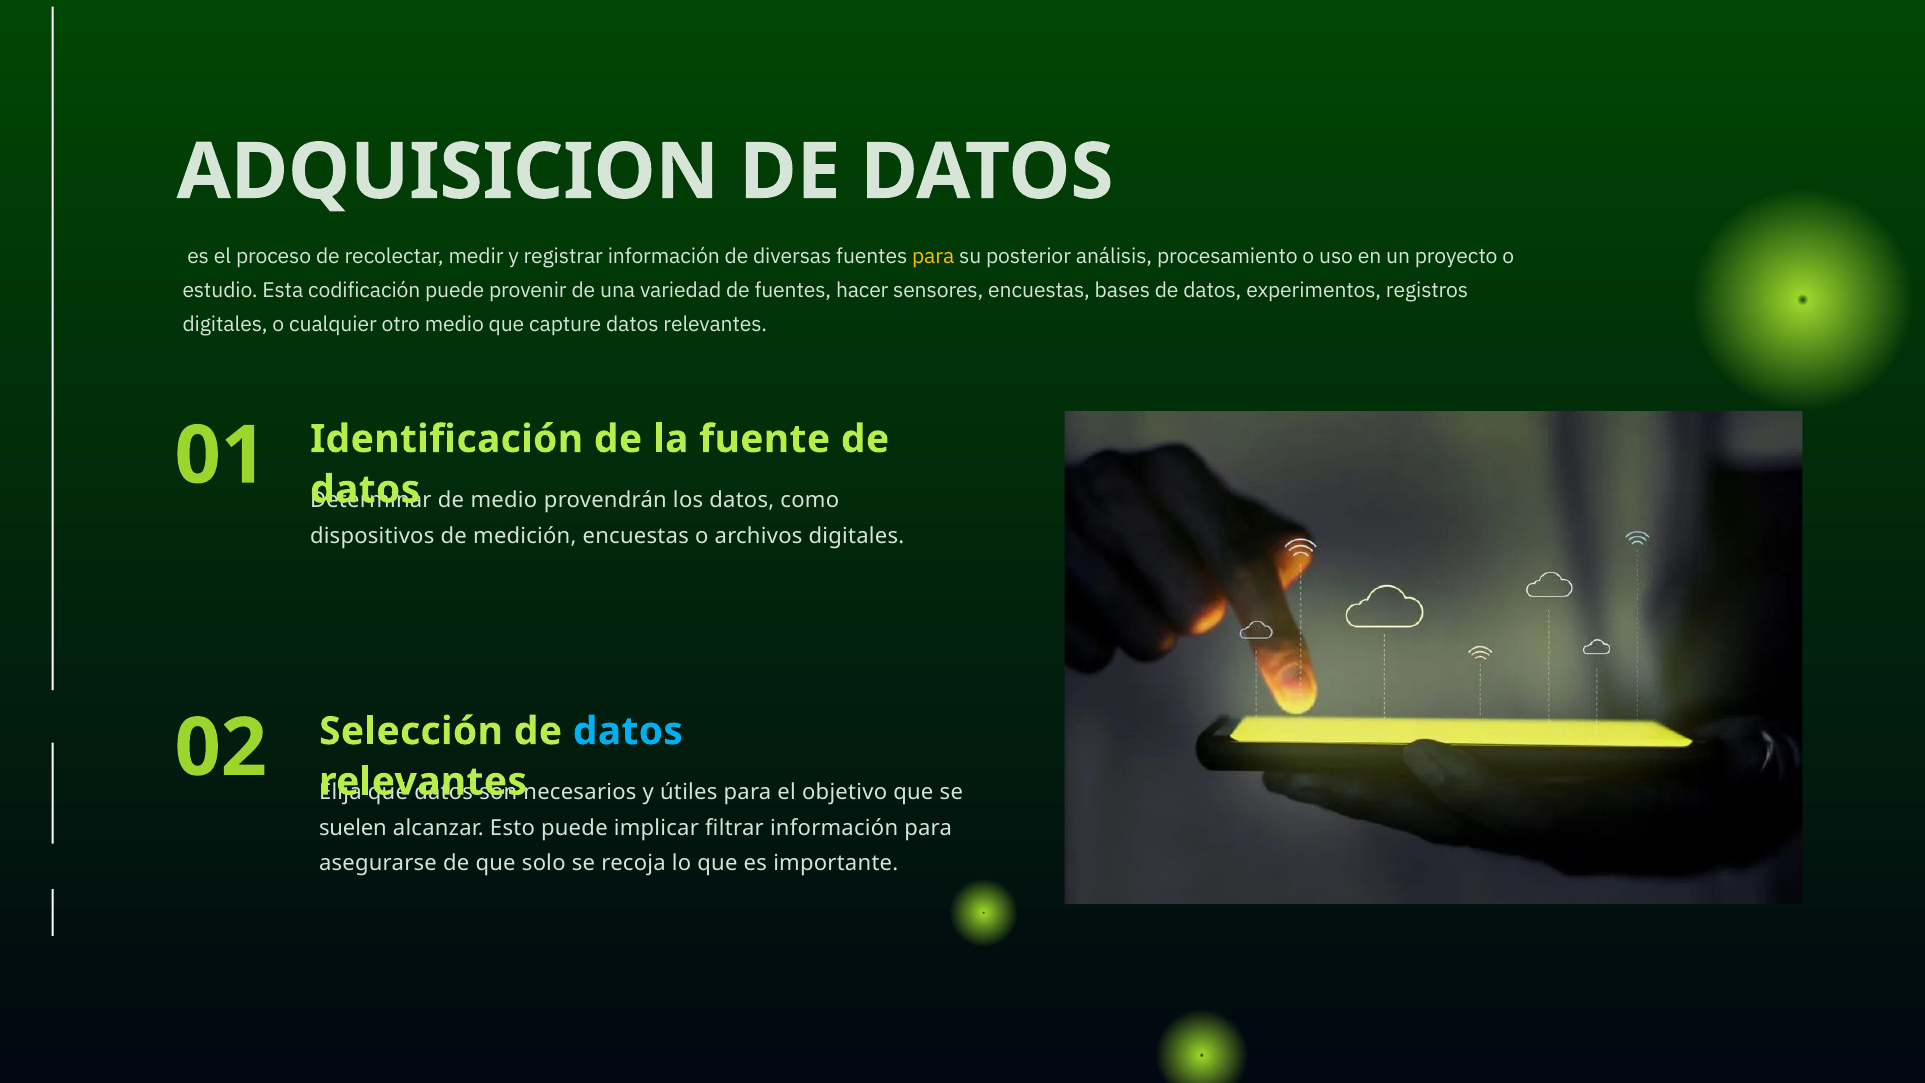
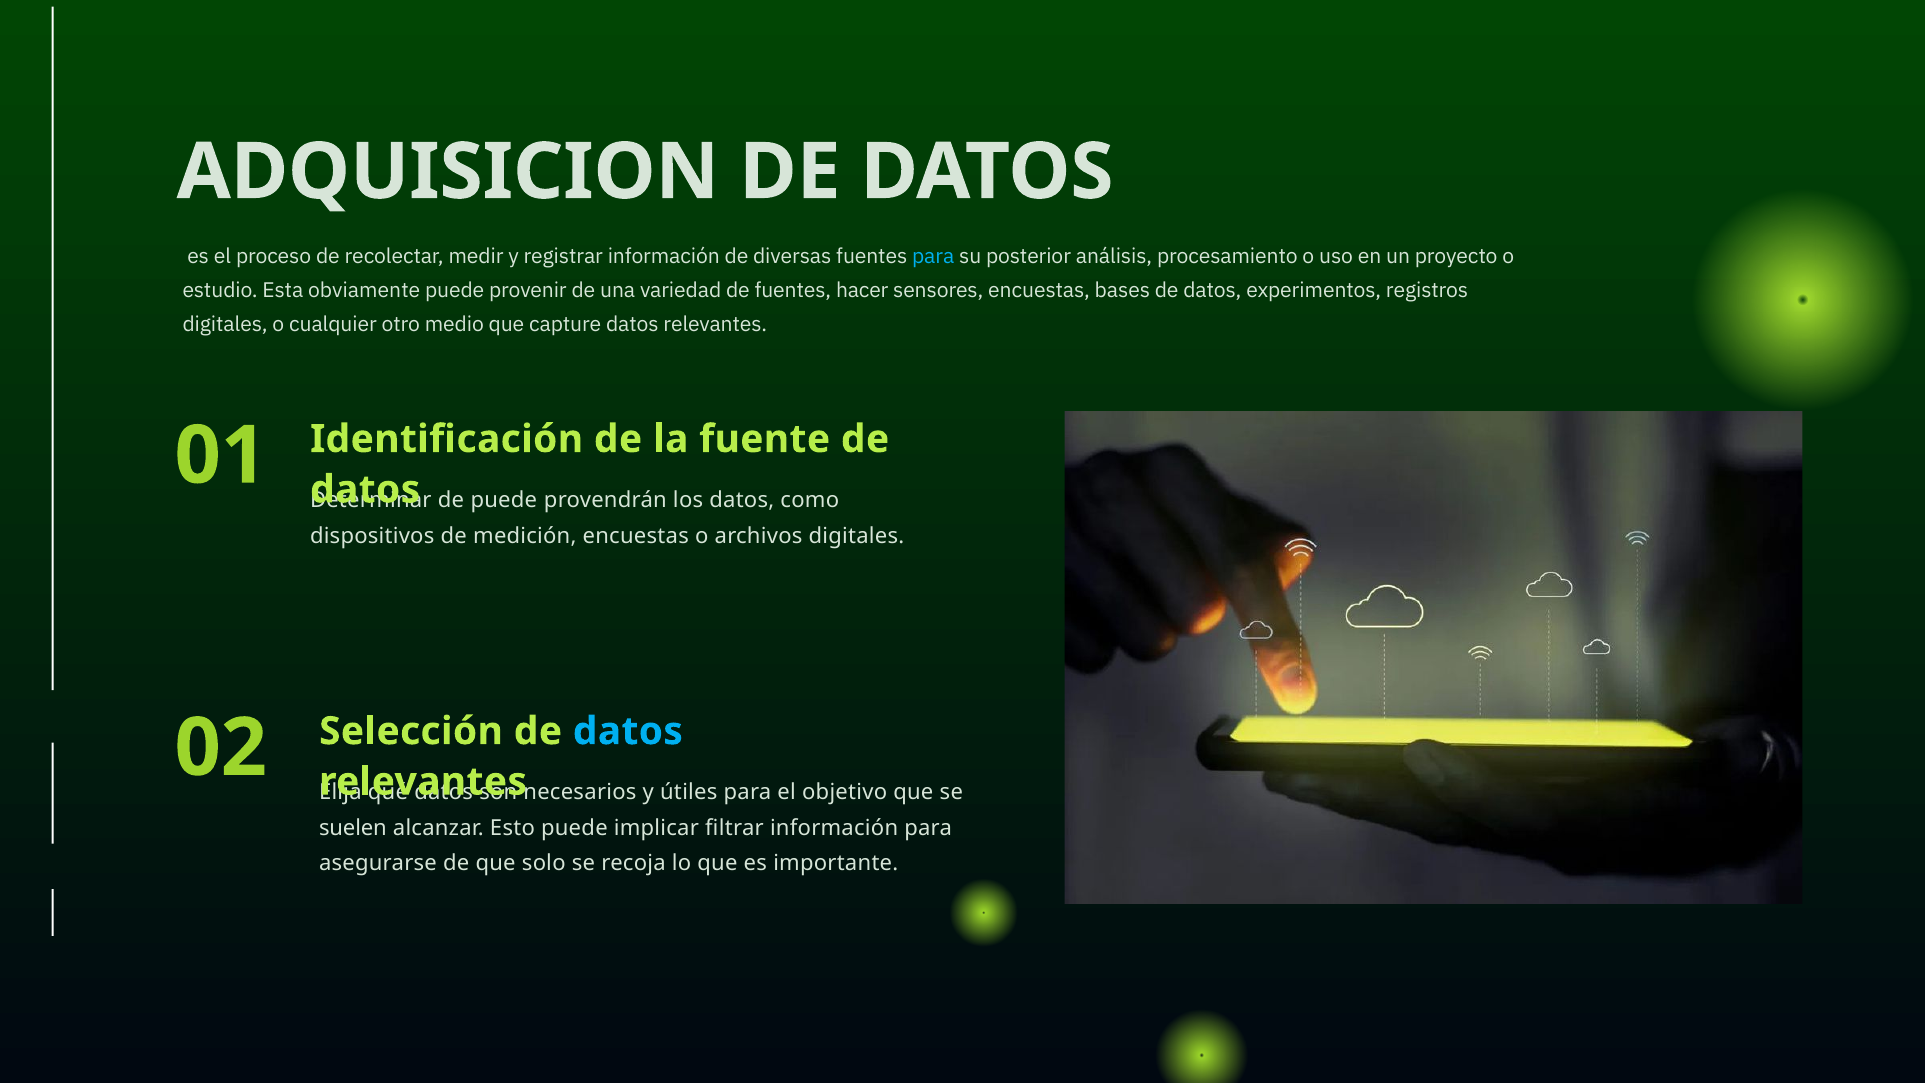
para at (933, 257) colour: yellow -> light blue
codificación: codificación -> obviamente
de medio: medio -> puede
